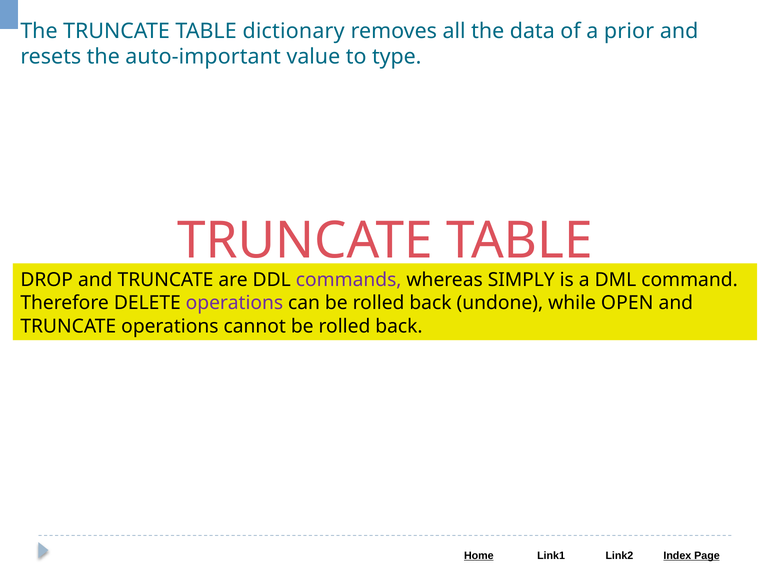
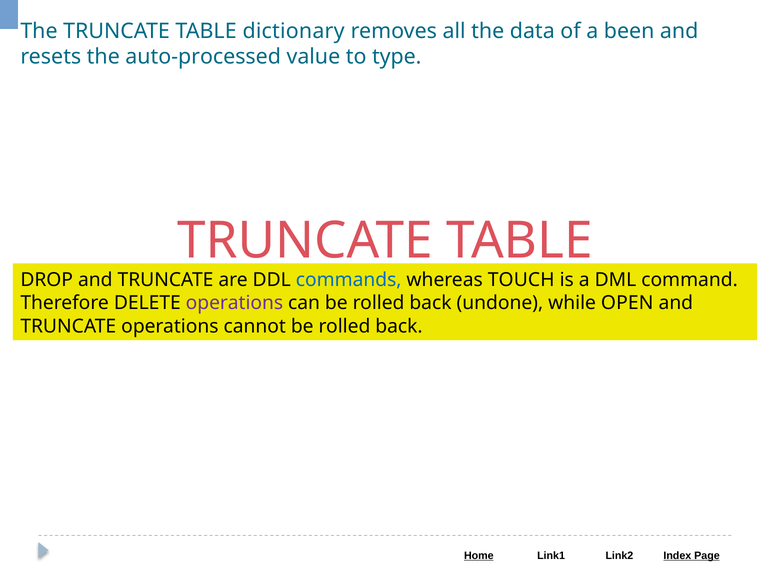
prior: prior -> been
auto-important: auto-important -> auto-processed
commands colour: purple -> blue
SIMPLY: SIMPLY -> TOUCH
